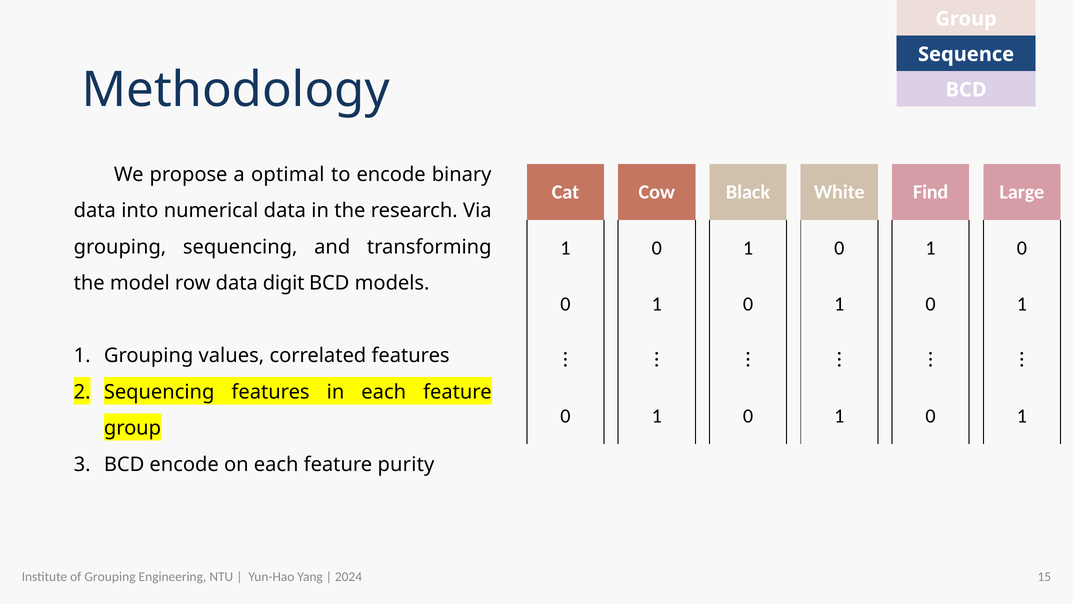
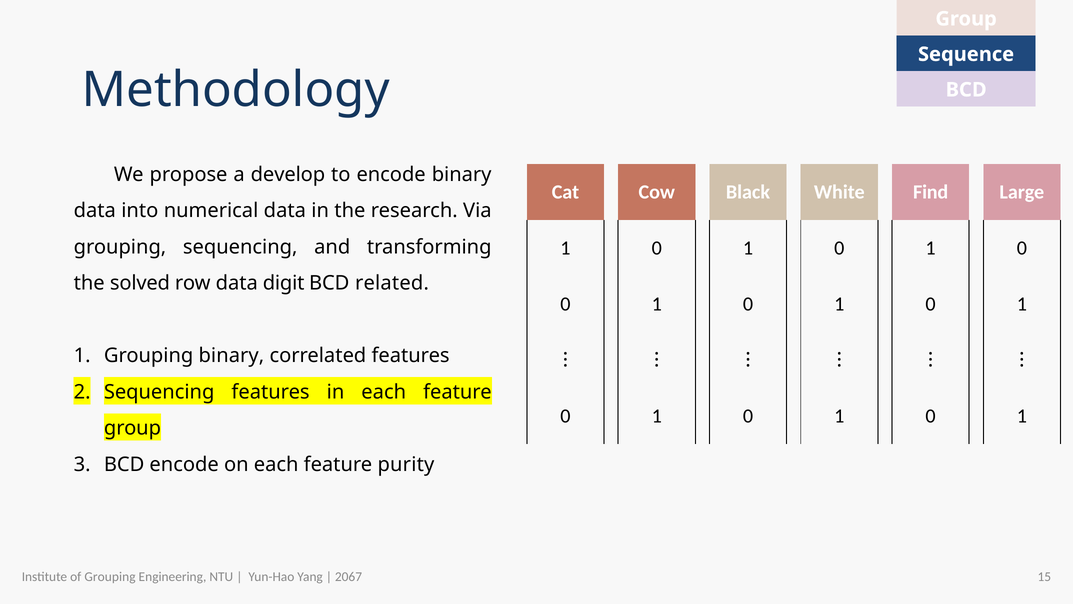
optimal: optimal -> develop
model: model -> solved
models: models -> related
Grouping values: values -> binary
2024: 2024 -> 2067
